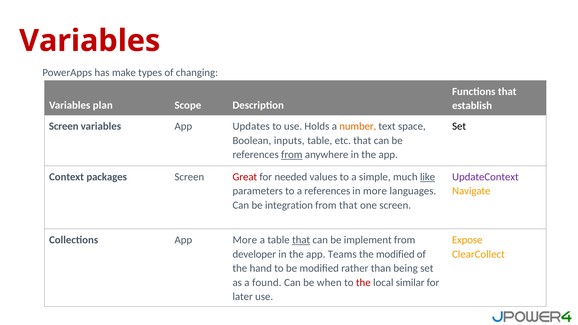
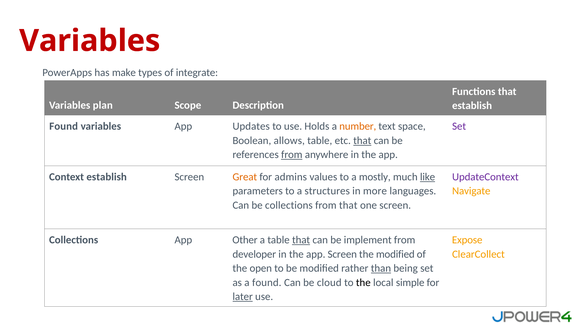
changing: changing -> integrate
Screen at (64, 126): Screen -> Found
Set at (459, 126) colour: black -> purple
inputs: inputs -> allows
that at (362, 141) underline: none -> present
Context packages: packages -> establish
Great colour: red -> orange
needed: needed -> admins
simple: simple -> mostly
a references: references -> structures
be integration: integration -> collections
App More: More -> Other
app Teams: Teams -> Screen
hand: hand -> open
than underline: none -> present
when: when -> cloud
the at (363, 283) colour: red -> black
similar: similar -> simple
later underline: none -> present
